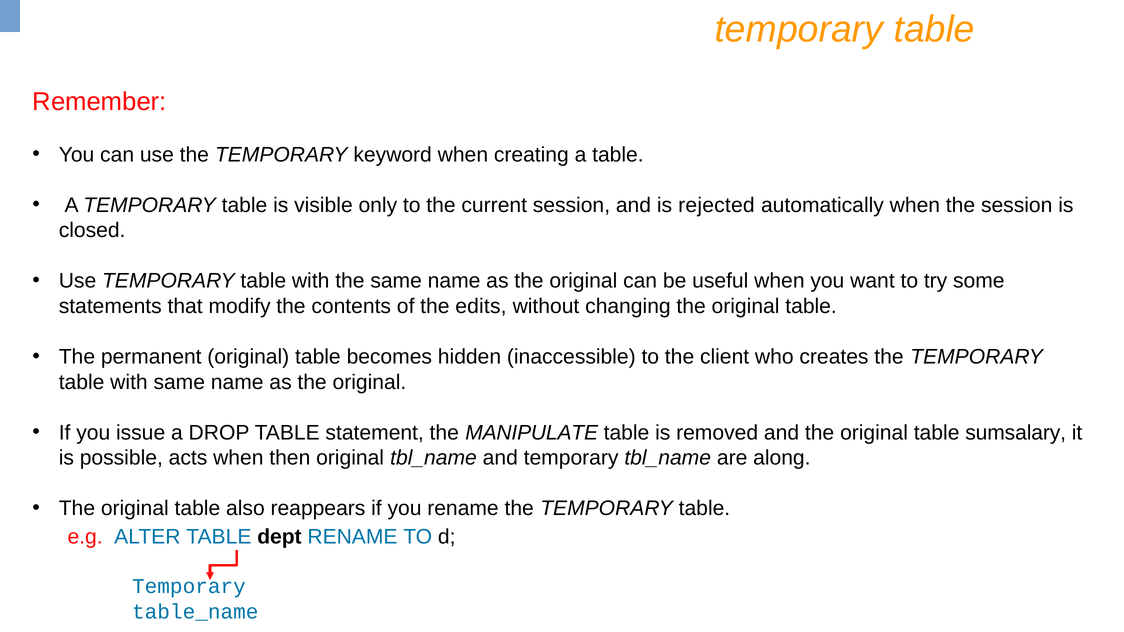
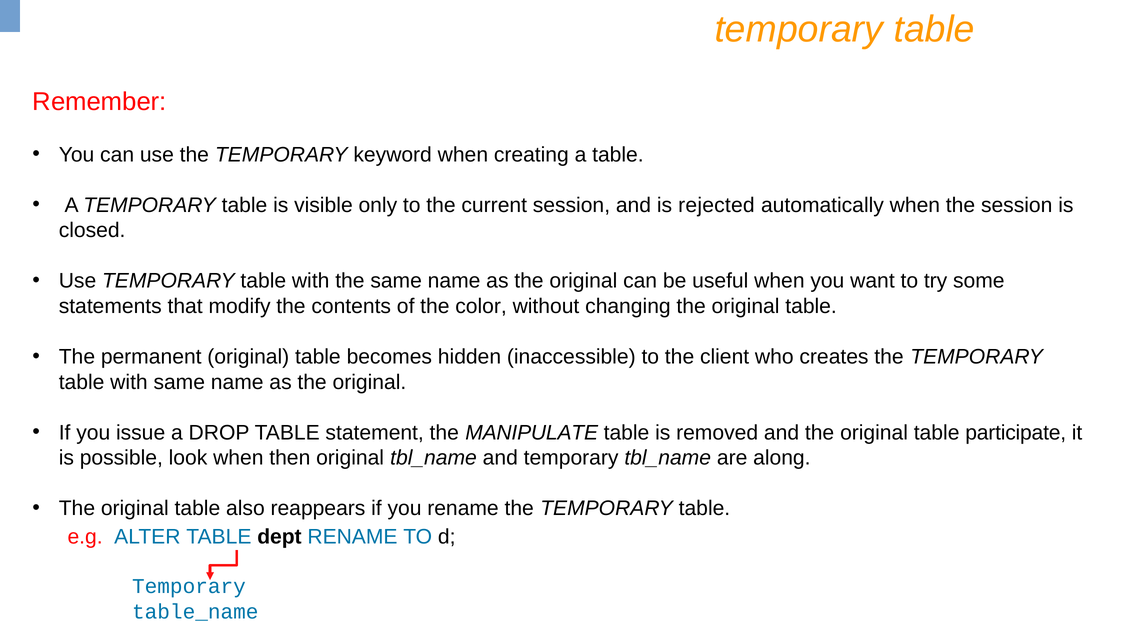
edits: edits -> color
sumsalary: sumsalary -> participate
acts: acts -> look
